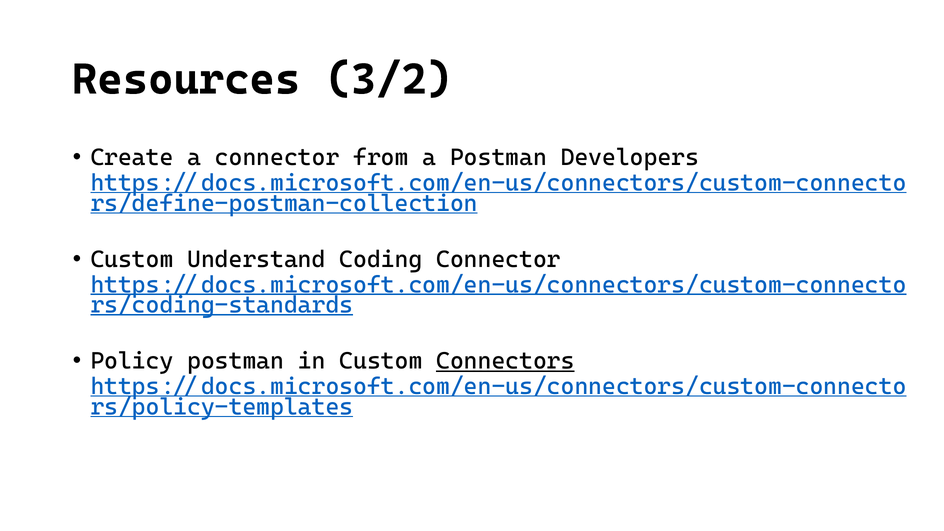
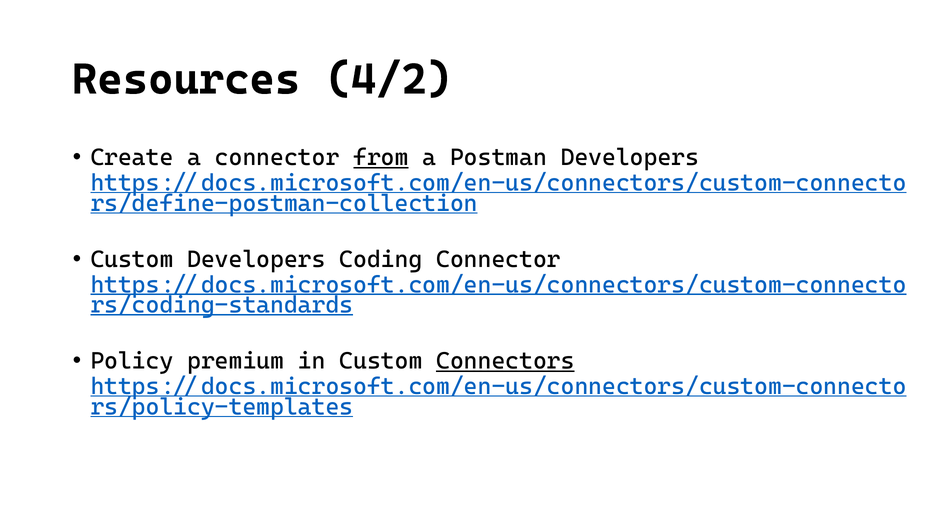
3/2: 3/2 -> 4/2
from underline: none -> present
Custom Understand: Understand -> Developers
Policy postman: postman -> premium
